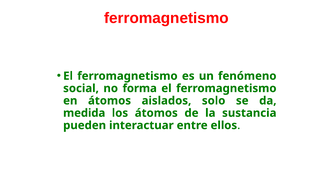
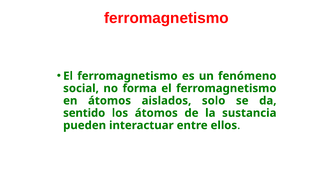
medida: medida -> sentido
